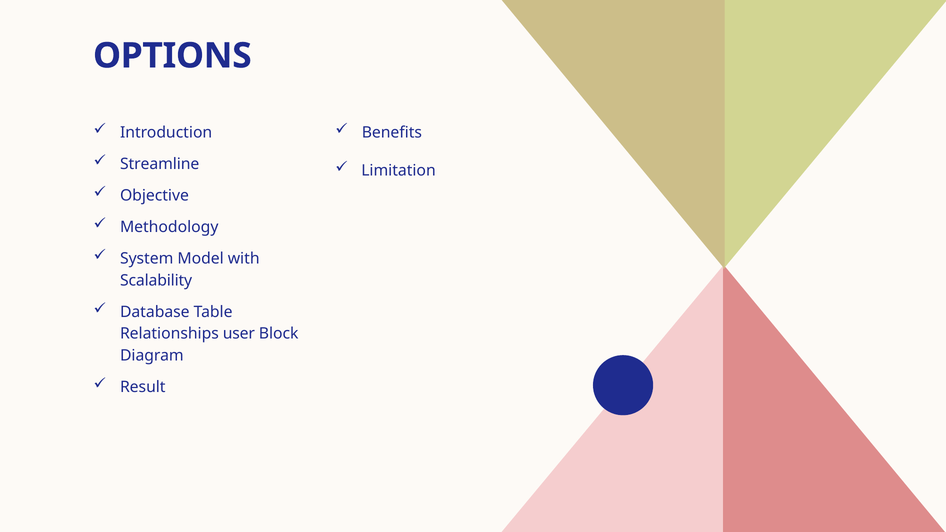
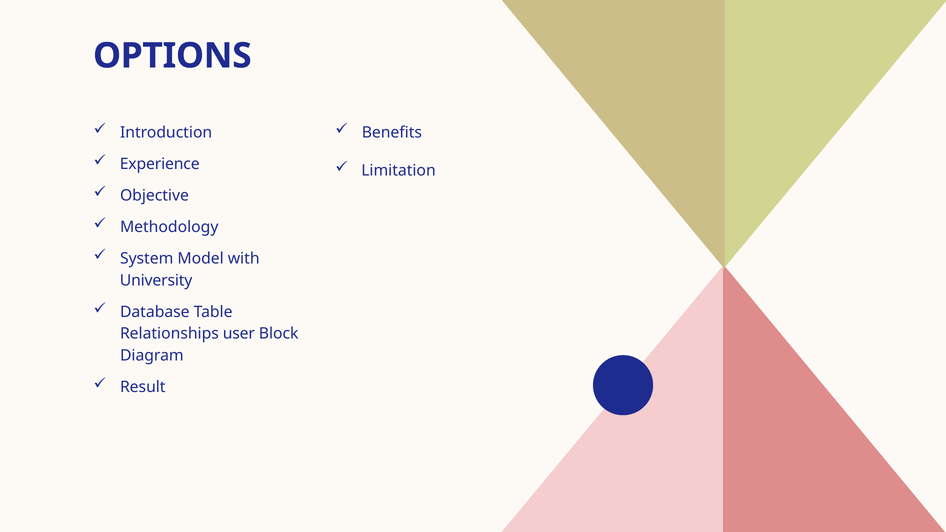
Streamline: Streamline -> Experience
Scalability: Scalability -> University
